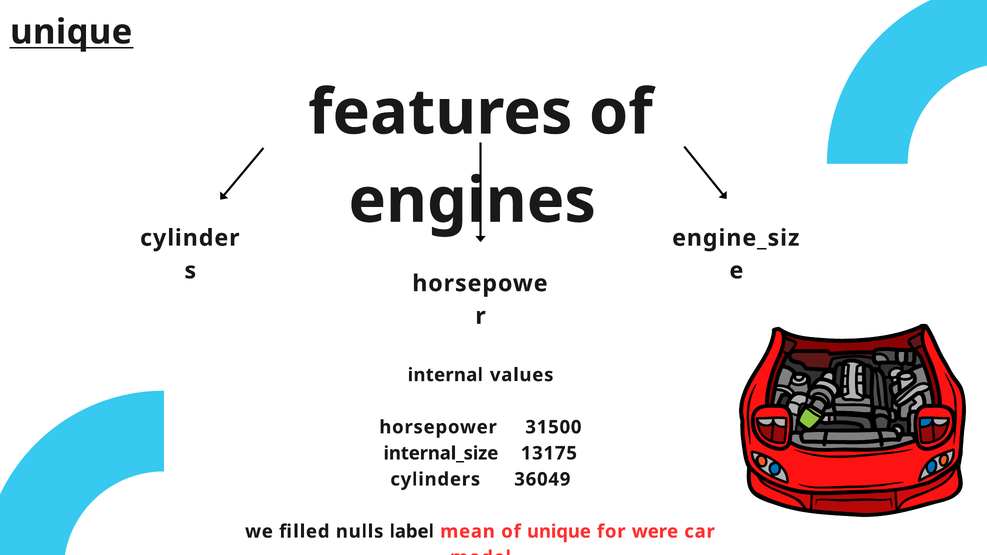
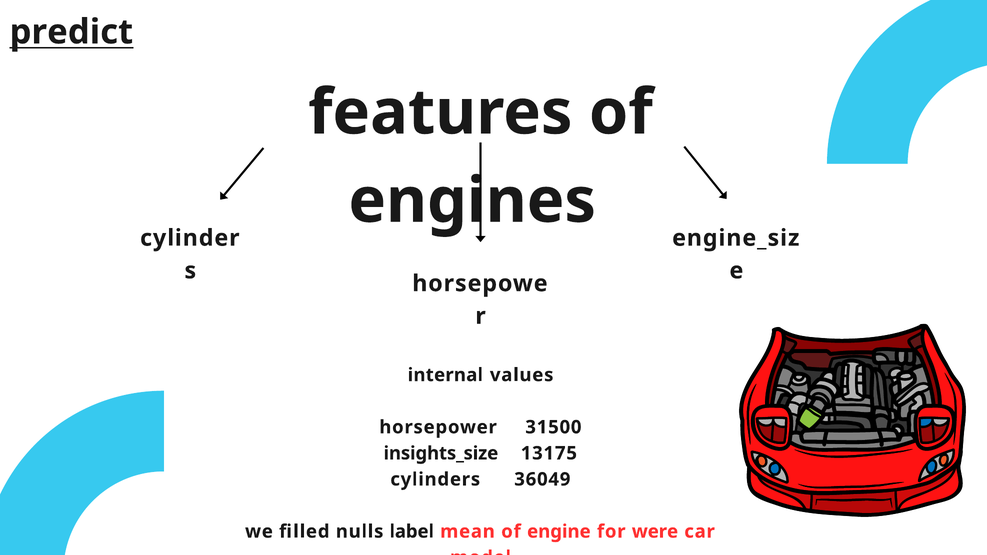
unique at (71, 32): unique -> predict
internal_size: internal_size -> insights_size
of unique: unique -> engine
